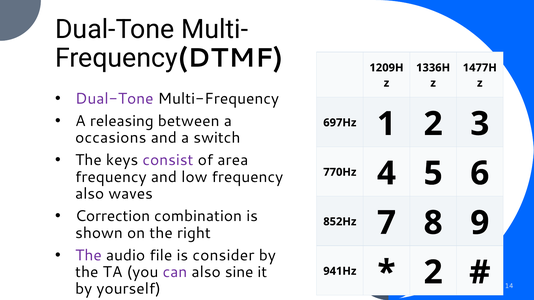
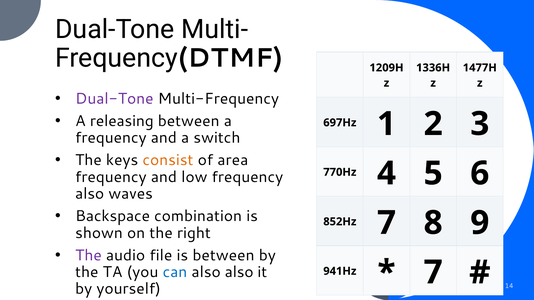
occasions at (111, 138): occasions -> frequency
consist colour: purple -> orange
Correction: Correction -> Backspace
is consider: consider -> between
can colour: purple -> blue
also sine: sine -> also
2 at (433, 273): 2 -> 7
